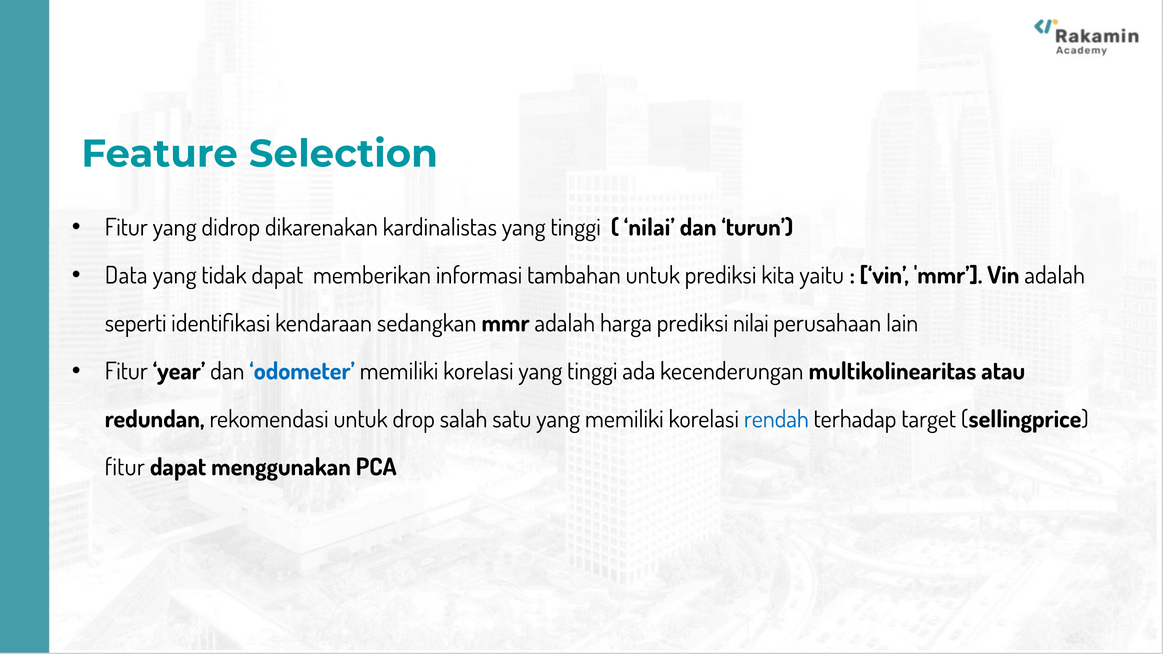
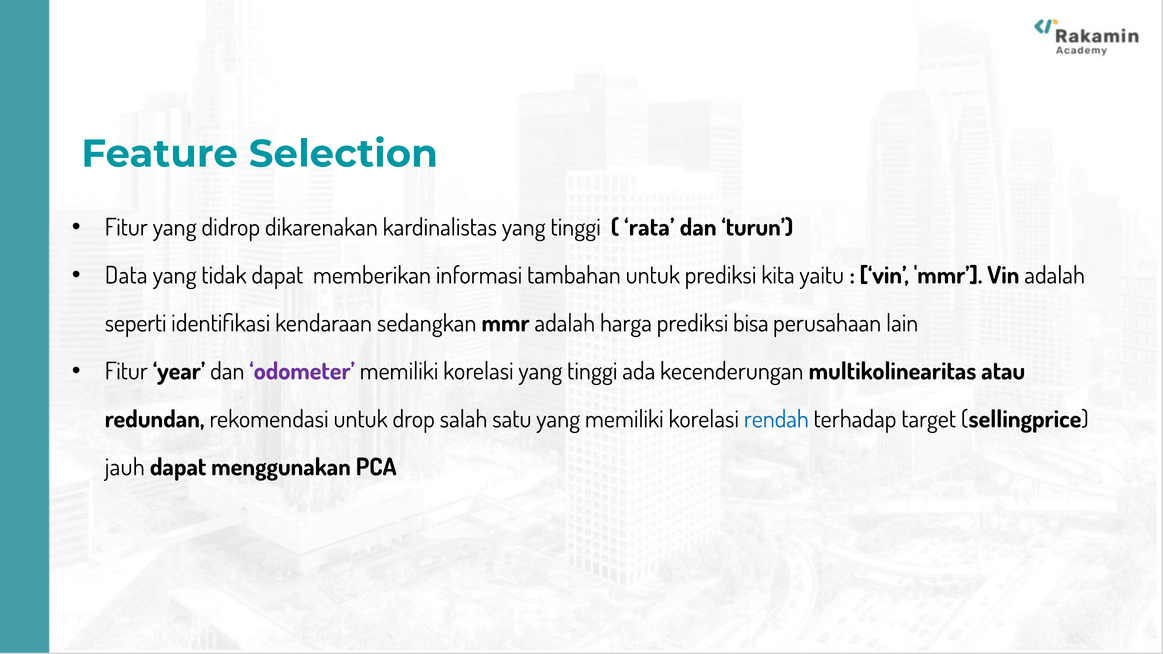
nilai at (649, 228): nilai -> rata
prediksi nilai: nilai -> bisa
odometer colour: blue -> purple
fitur at (125, 467): fitur -> jauh
